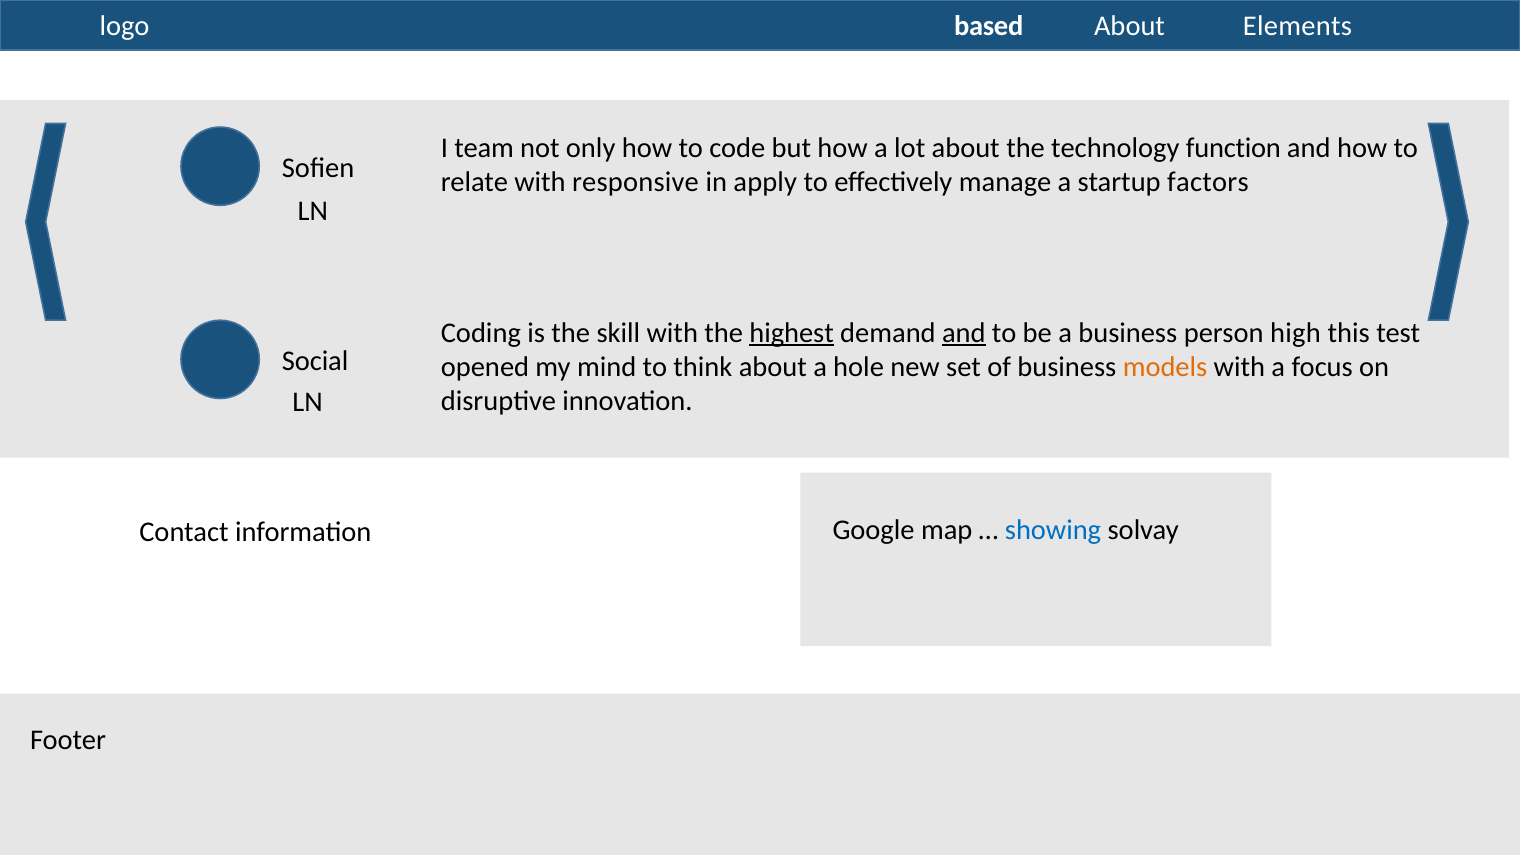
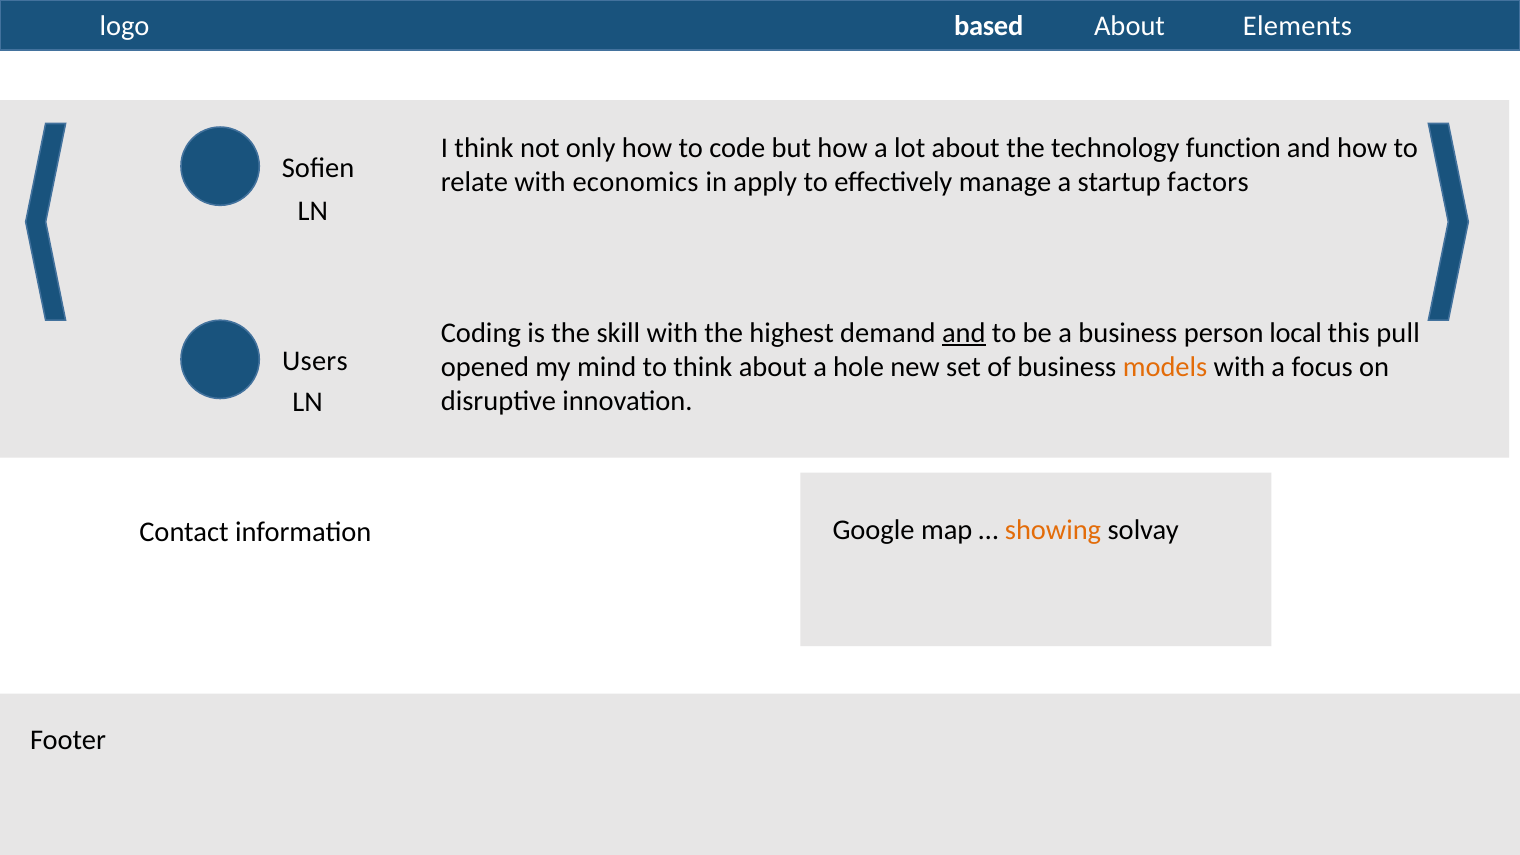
I team: team -> think
responsive: responsive -> economics
highest underline: present -> none
high: high -> local
test: test -> pull
Social: Social -> Users
showing colour: blue -> orange
